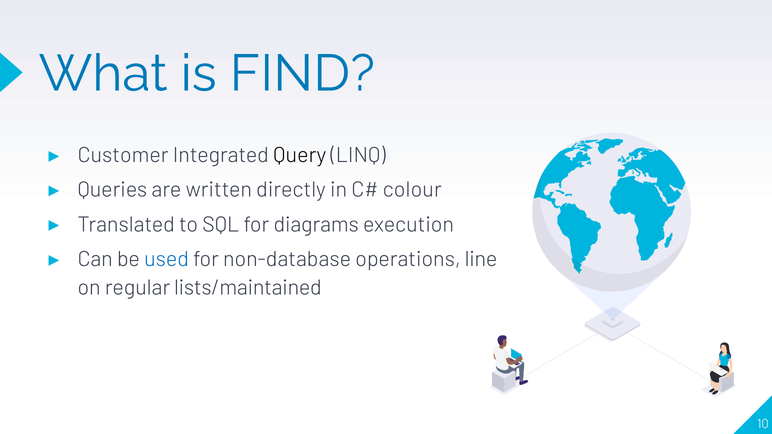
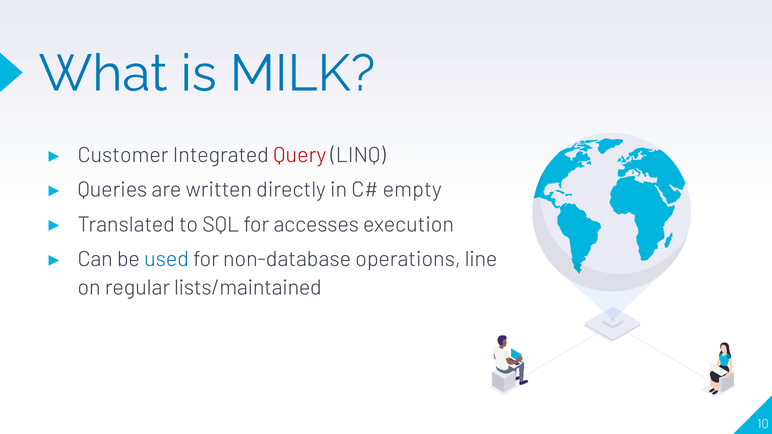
FIND: FIND -> MILK
Query colour: black -> red
colour: colour -> empty
diagrams: diagrams -> accesses
